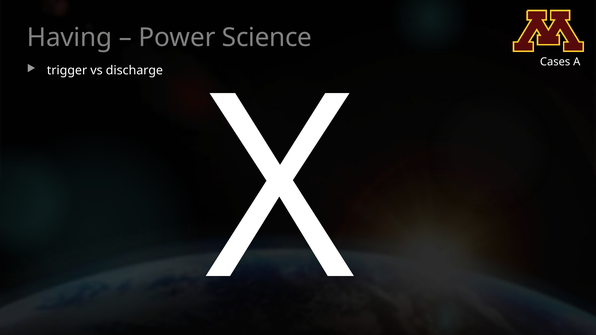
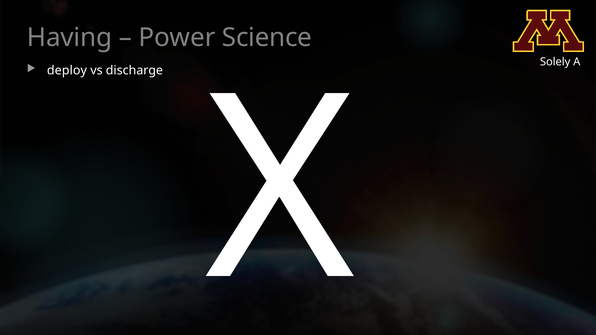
Cases: Cases -> Solely
trigger: trigger -> deploy
